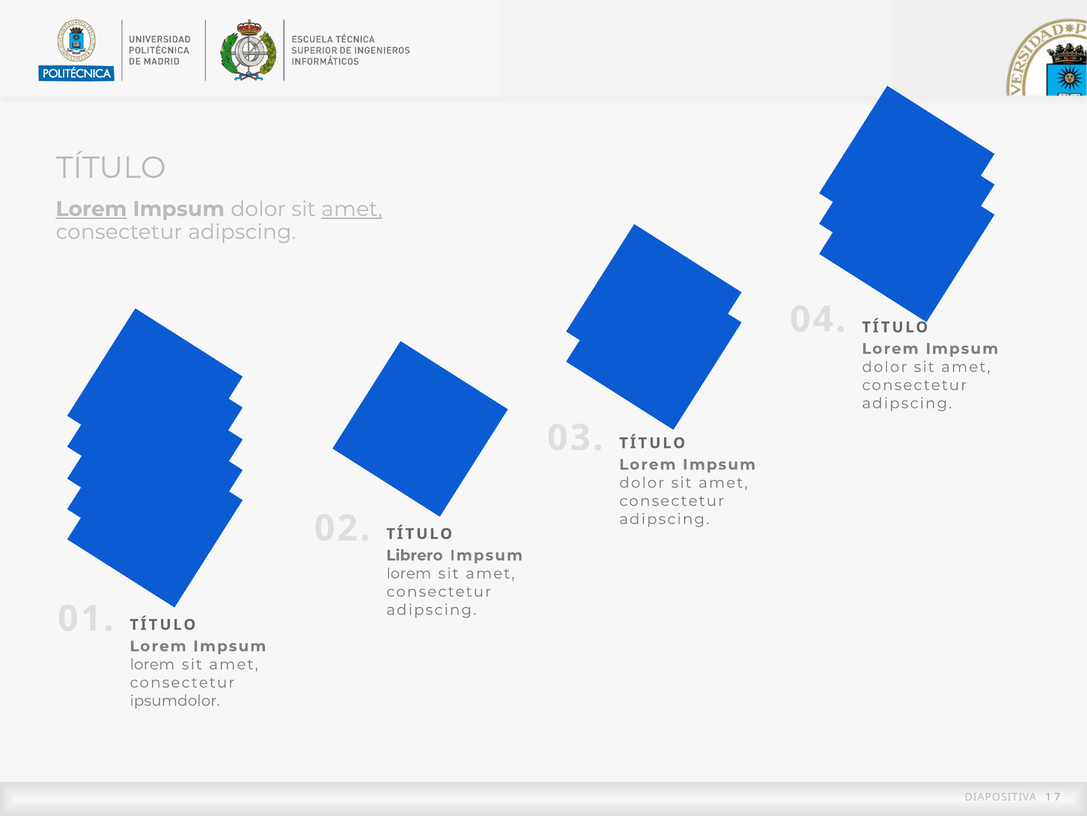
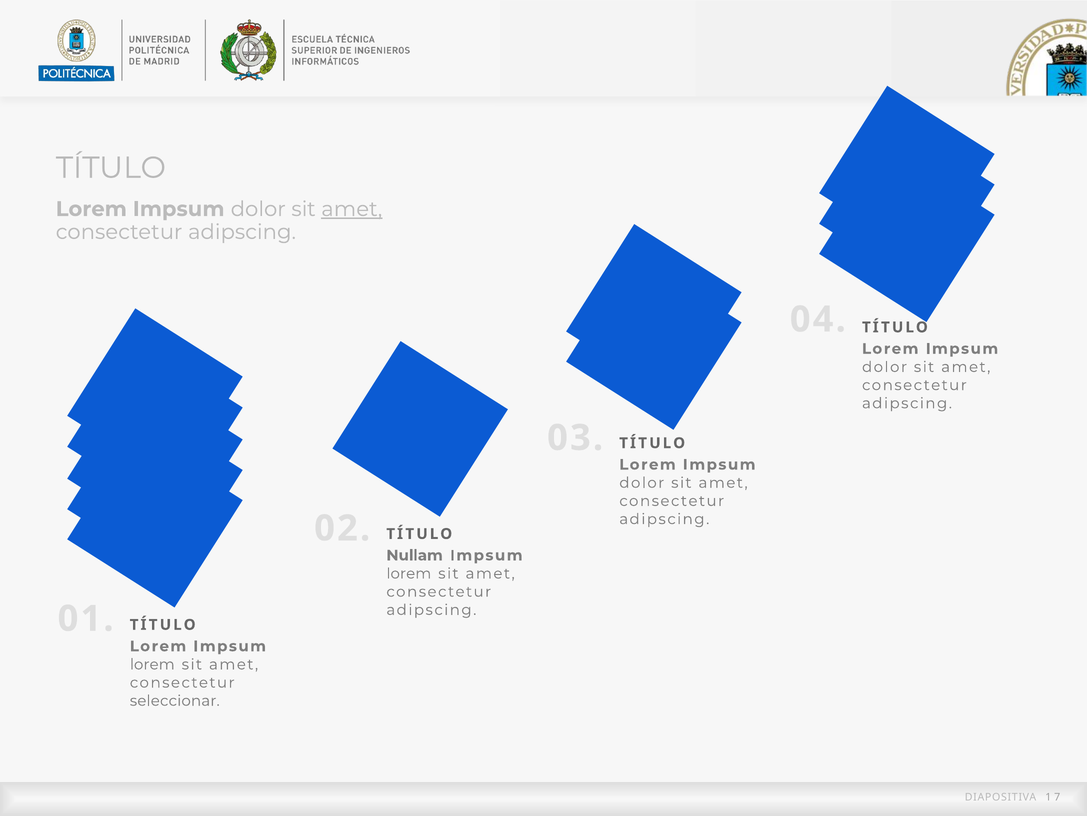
Lorem at (91, 209) underline: present -> none
Librero: Librero -> Nullam
ipsumdolor: ipsumdolor -> seleccionar
